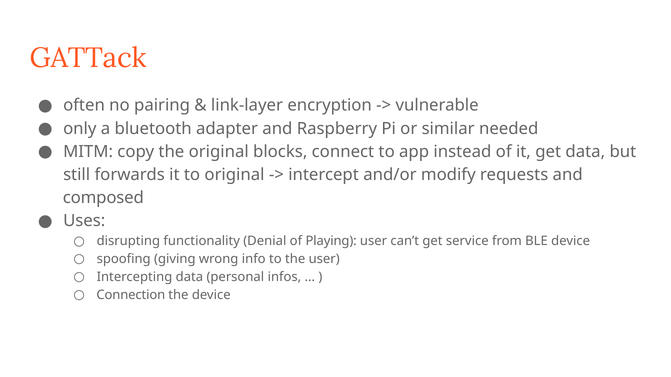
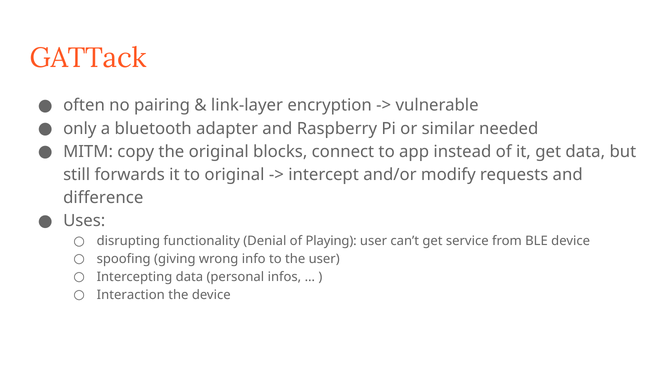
composed: composed -> difference
Connection: Connection -> Interaction
